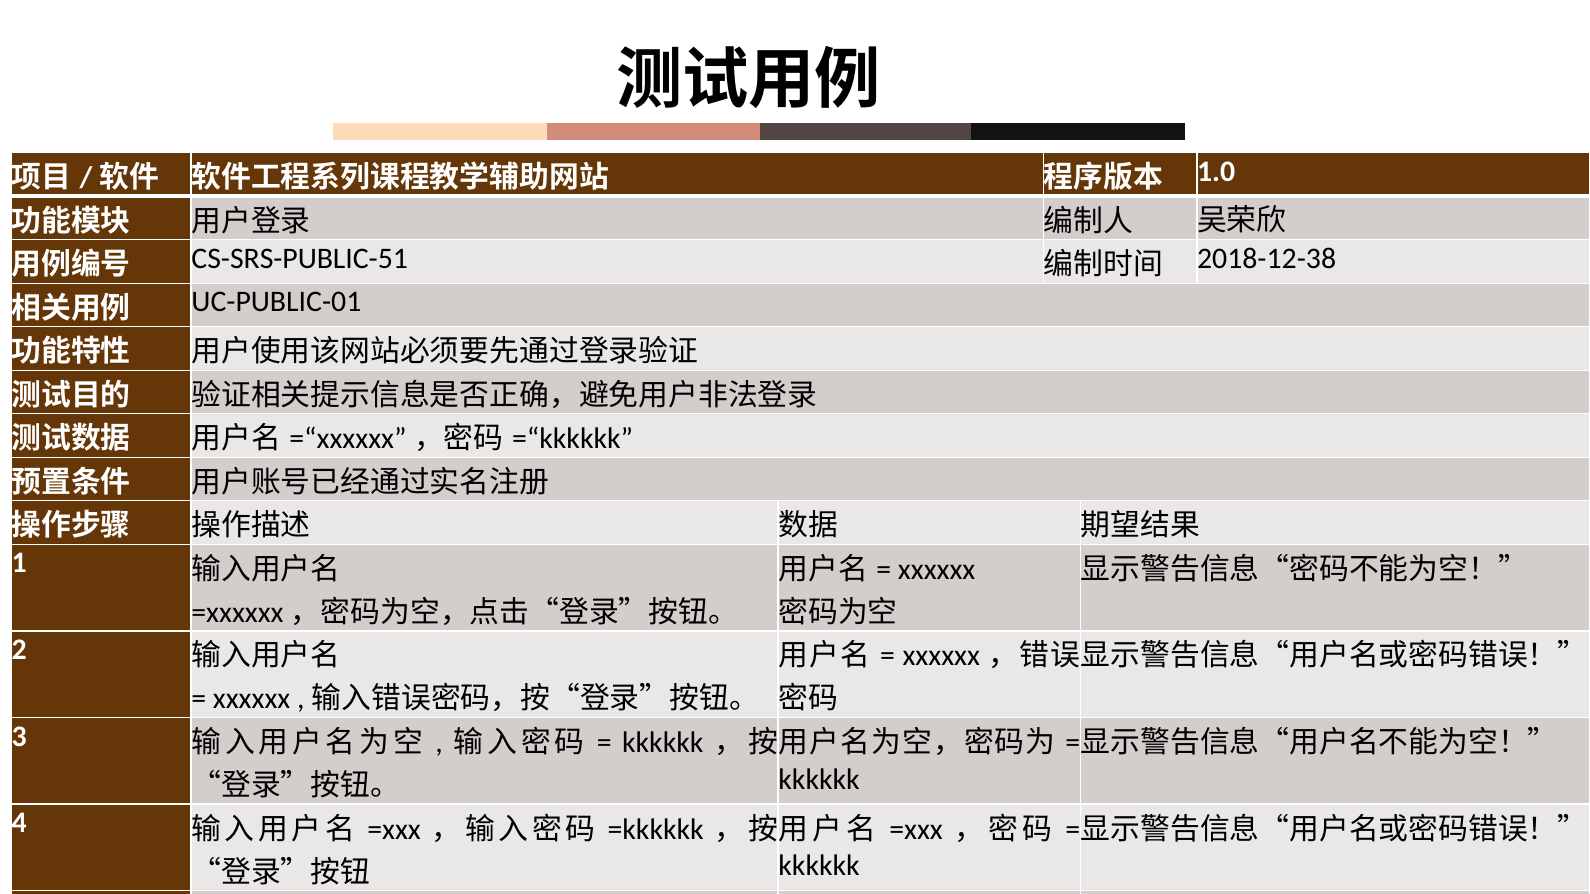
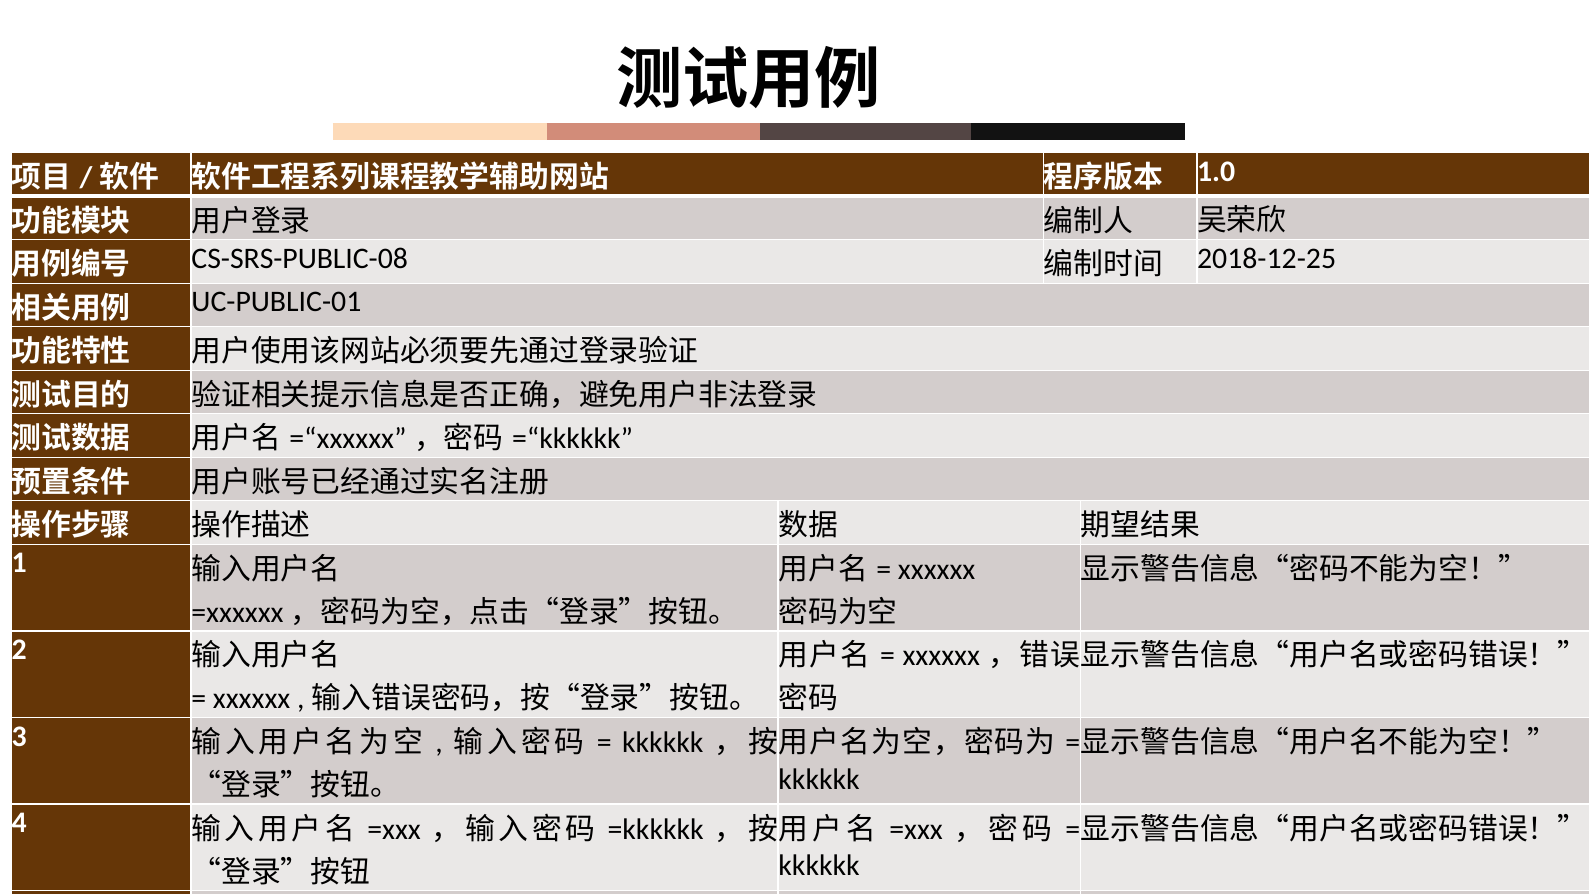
CS-SRS-PUBLIC-51: CS-SRS-PUBLIC-51 -> CS-SRS-PUBLIC-08
2018-12-38: 2018-12-38 -> 2018-12-25
